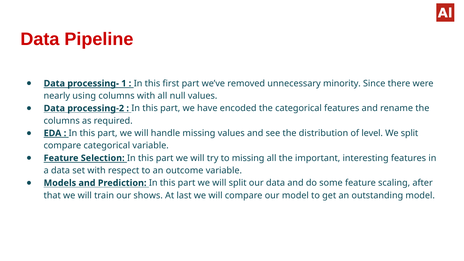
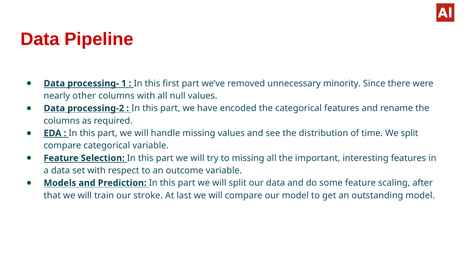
using: using -> other
level: level -> time
shows: shows -> stroke
